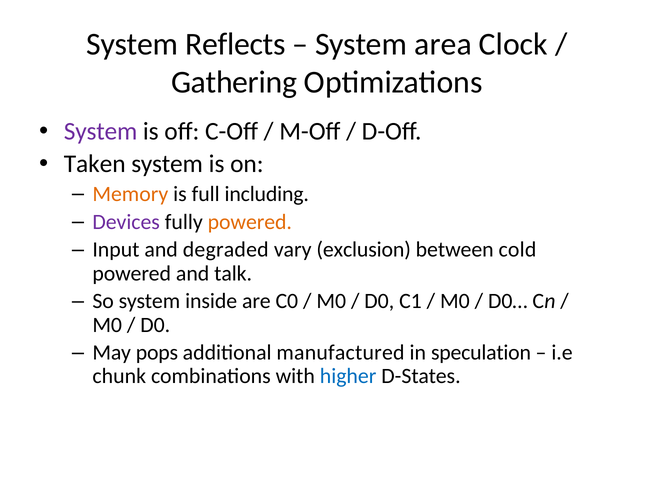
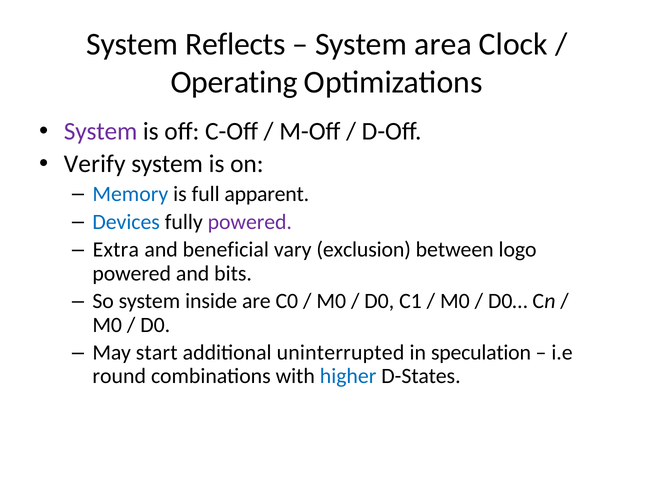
Gathering: Gathering -> Operating
Taken: Taken -> Verify
Memory colour: orange -> blue
including: including -> apparent
Devices colour: purple -> blue
powered at (250, 222) colour: orange -> purple
Input: Input -> Extra
degraded: degraded -> beneficial
cold: cold -> logo
talk: talk -> bits
pops: pops -> start
manufactured: manufactured -> uninterrupted
chunk: chunk -> round
